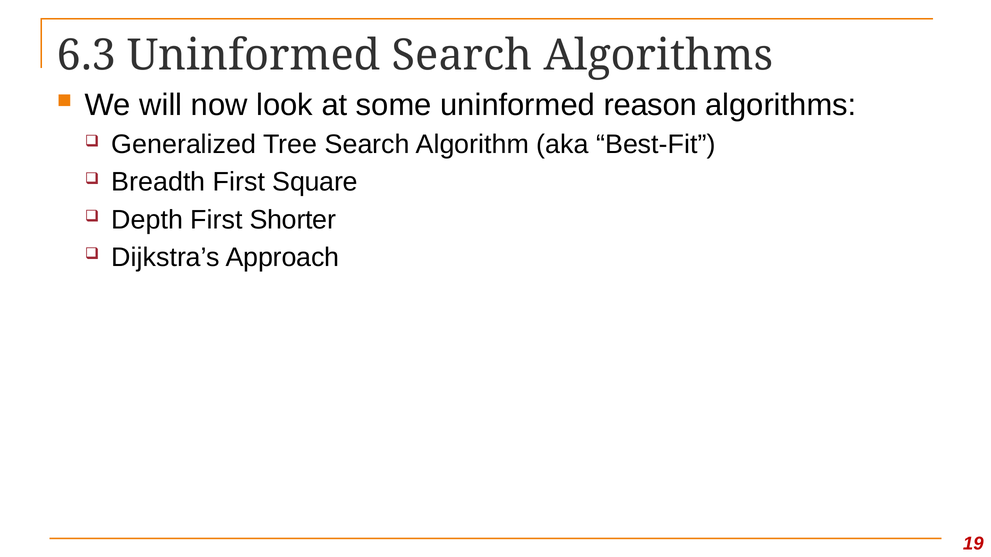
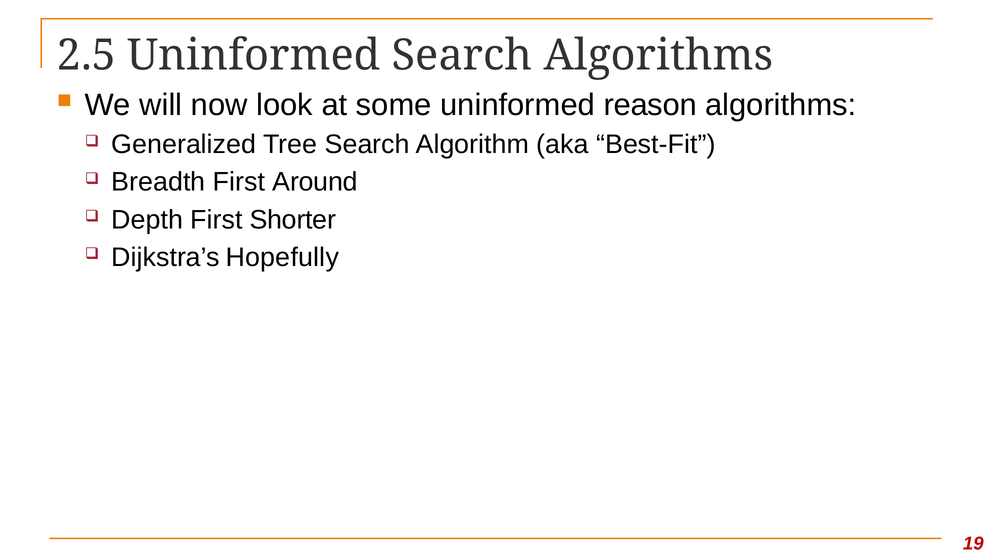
6.3: 6.3 -> 2.5
Square: Square -> Around
Approach: Approach -> Hopefully
